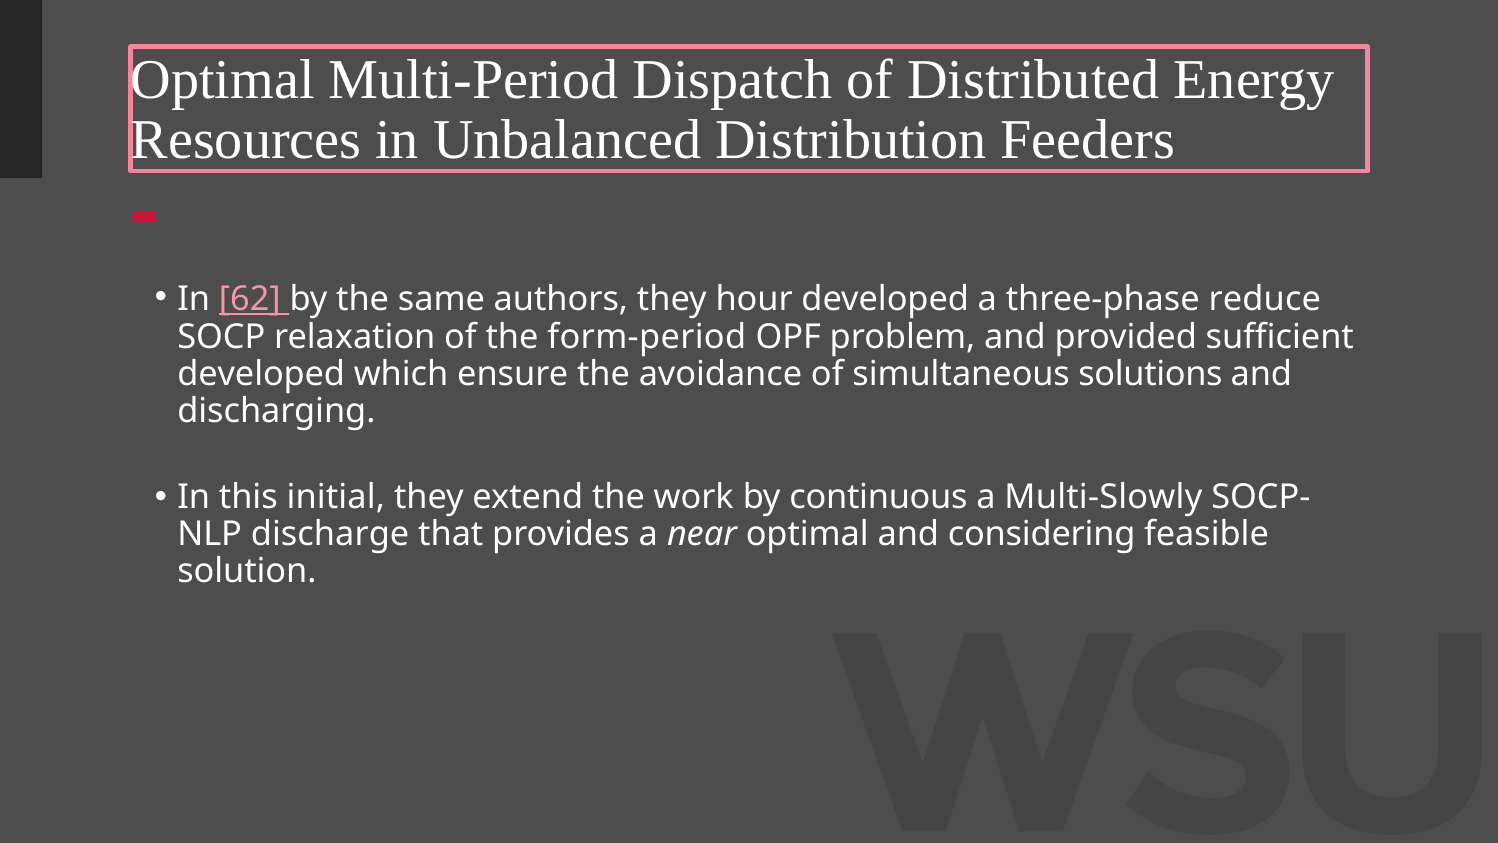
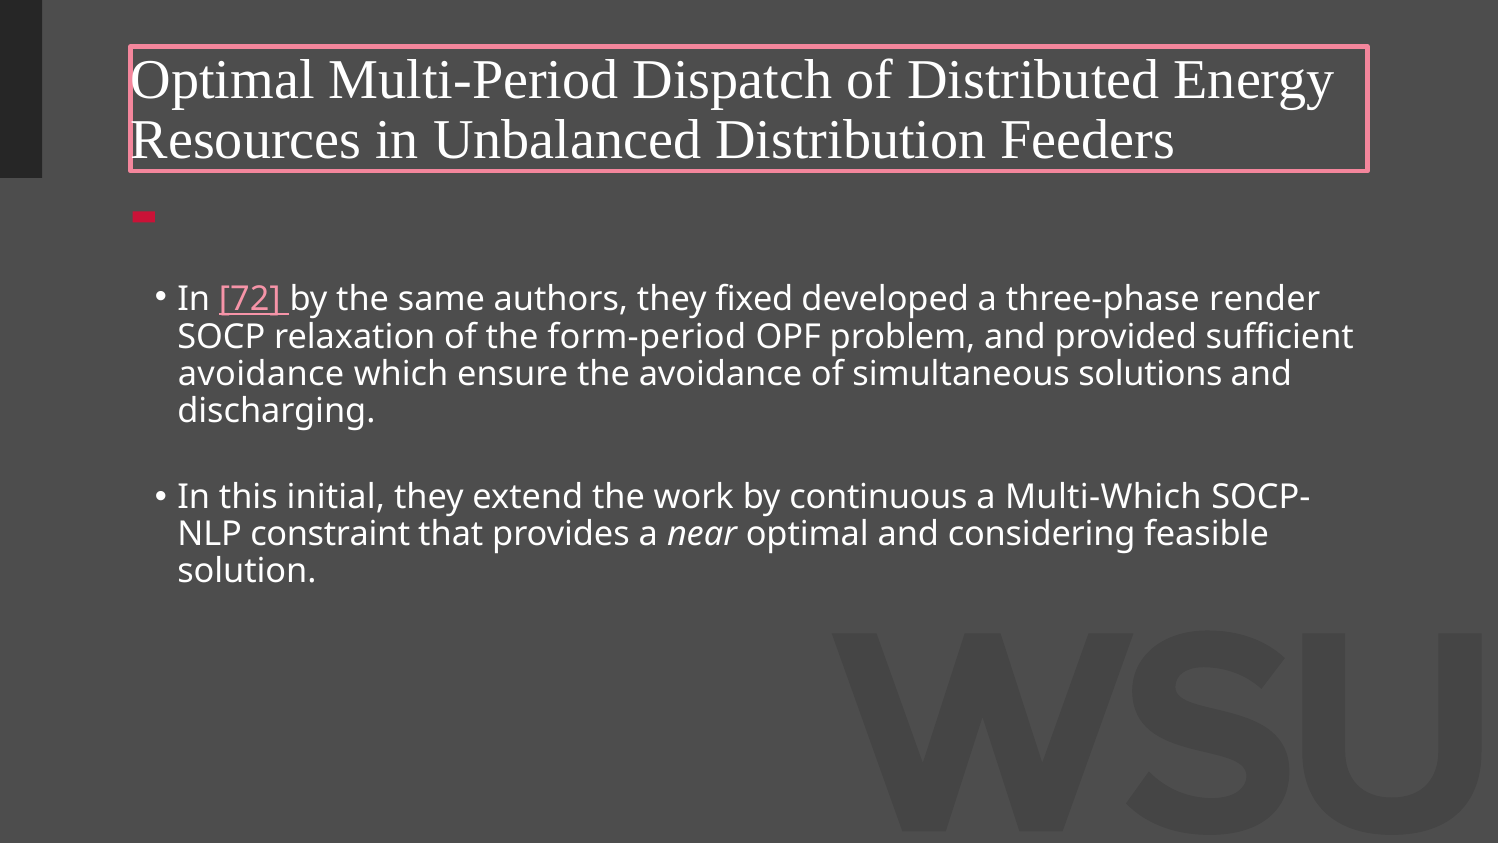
62: 62 -> 72
hour: hour -> fixed
reduce: reduce -> render
developed at (261, 374): developed -> avoidance
Multi-Slowly: Multi-Slowly -> Multi-Which
discharge: discharge -> constraint
